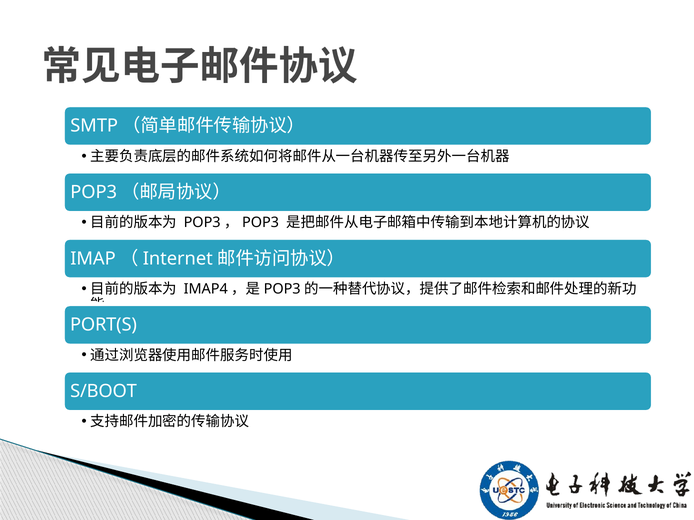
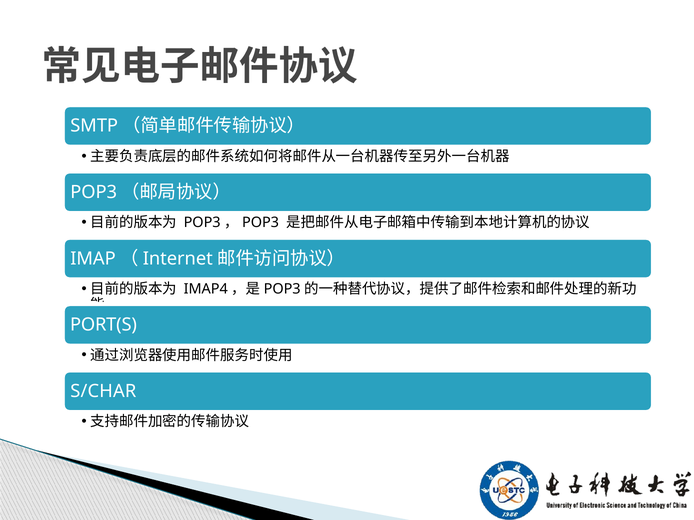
S/BOOT: S/BOOT -> S/CHAR
